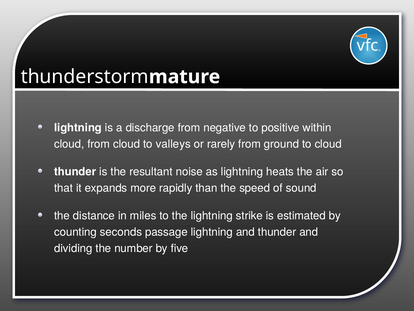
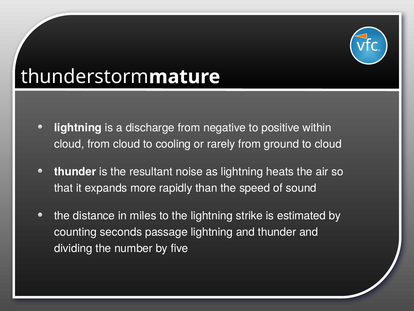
valleys: valleys -> cooling
